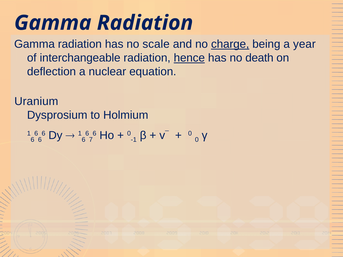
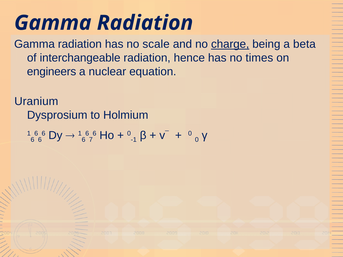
year: year -> beta
hence underline: present -> none
death: death -> times
deflection: deflection -> engineers
